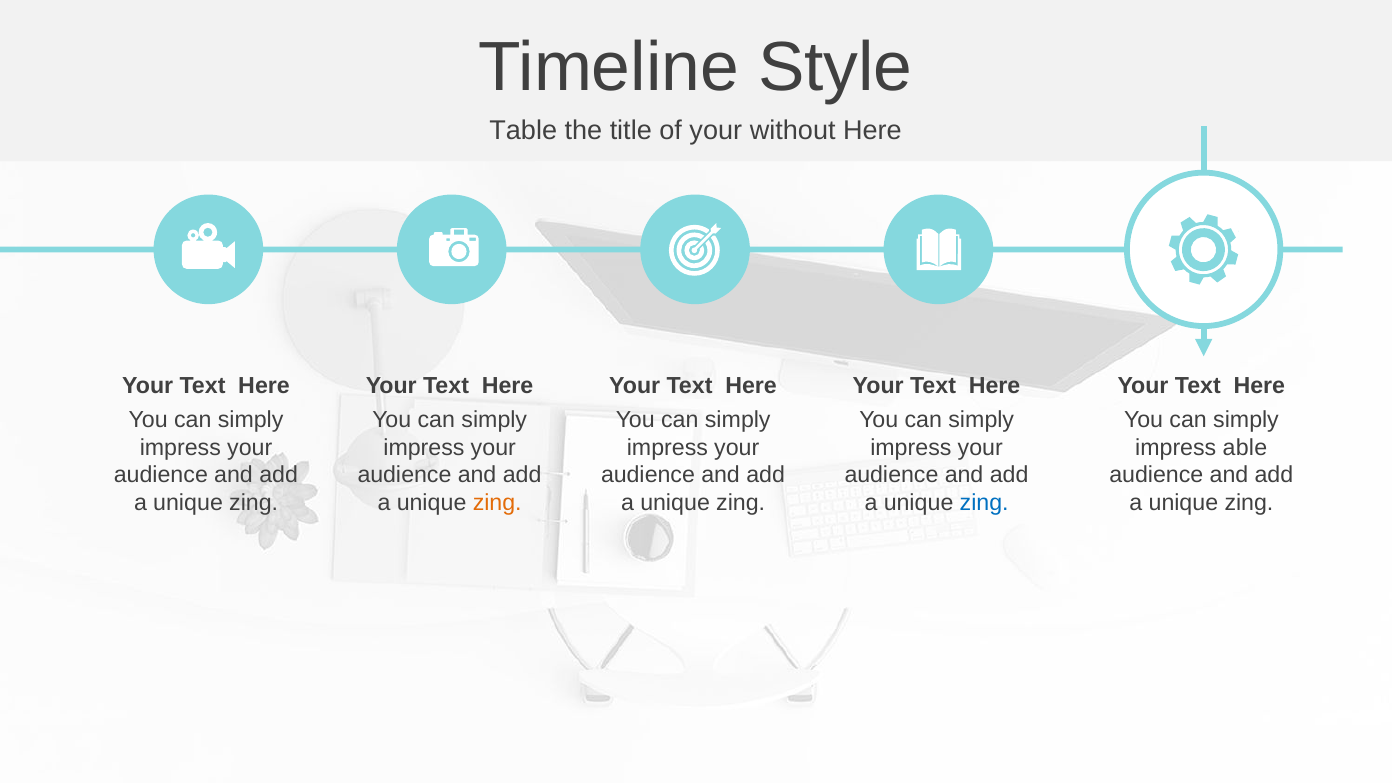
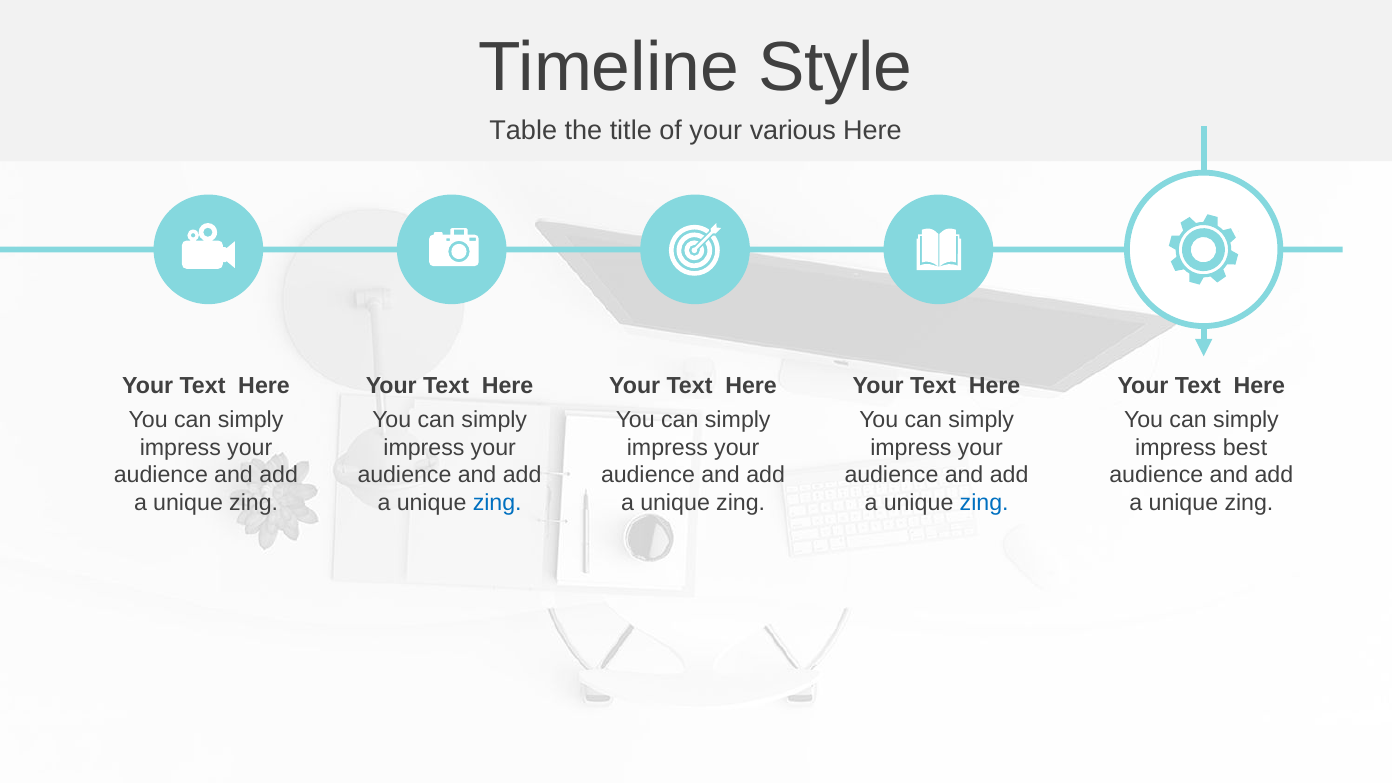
without: without -> various
able: able -> best
zing at (497, 503) colour: orange -> blue
